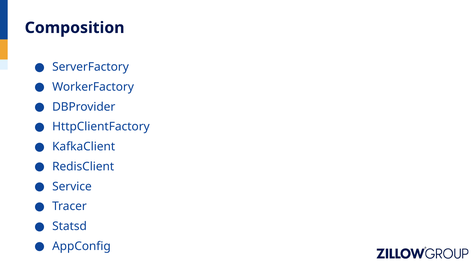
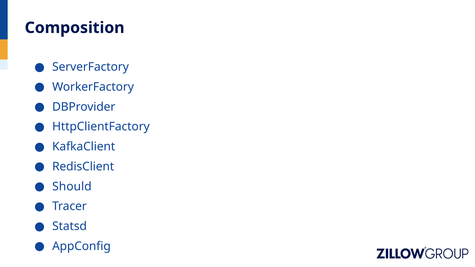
Service: Service -> Should
